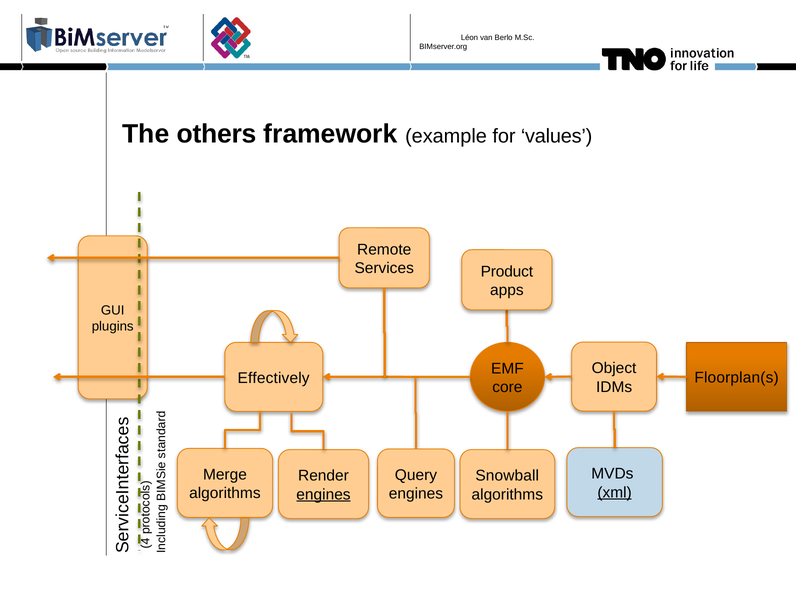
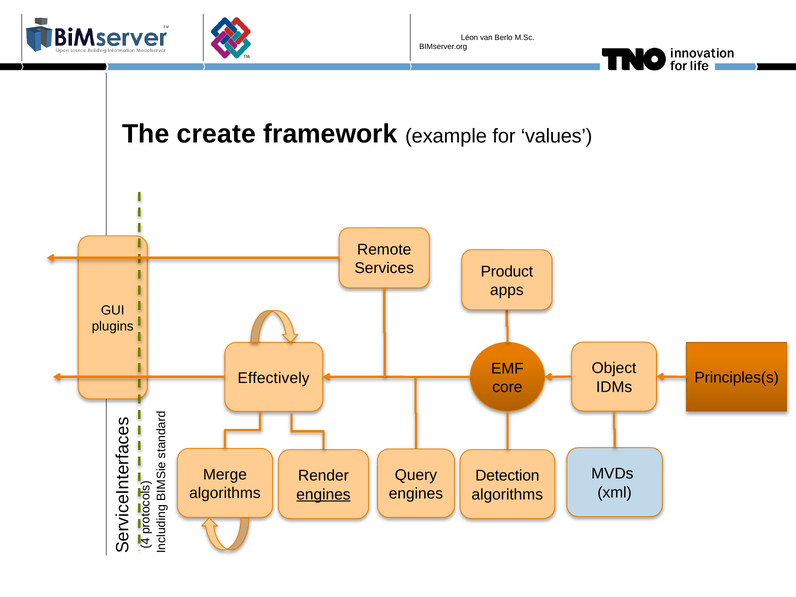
others: others -> create
Floorplan(s: Floorplan(s -> Principles(s
Snowball: Snowball -> Detection
xml underline: present -> none
